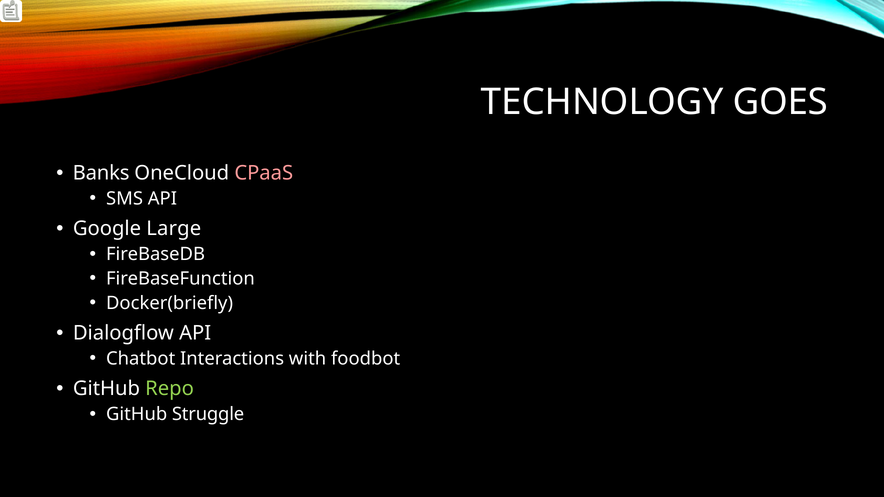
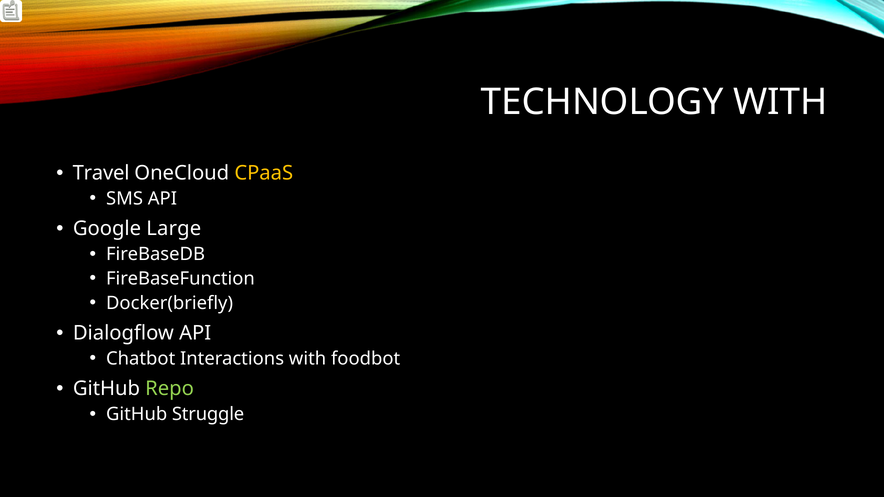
TECHNOLOGY GOES: GOES -> WITH
Banks: Banks -> Travel
CPaaS colour: pink -> yellow
